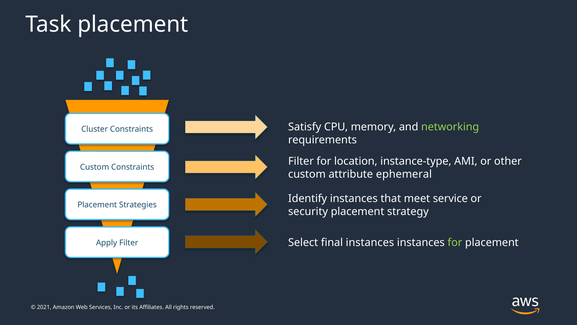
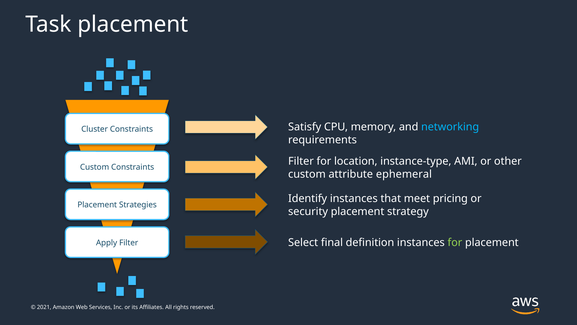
networking colour: light green -> light blue
service: service -> pricing
final instances: instances -> definition
